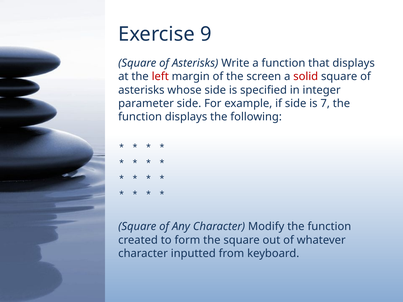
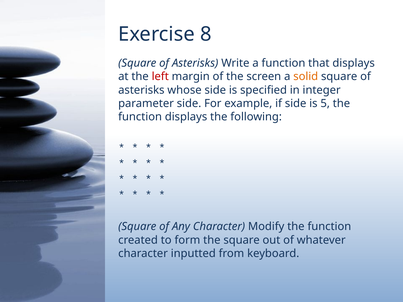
9: 9 -> 8
solid colour: red -> orange
7: 7 -> 5
